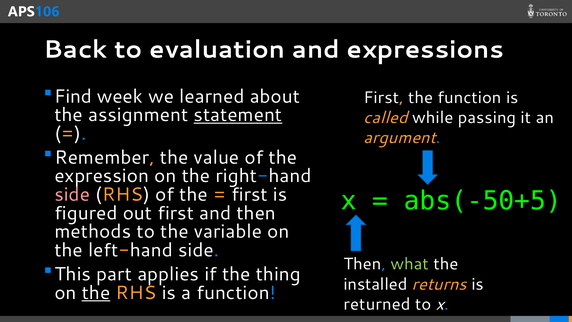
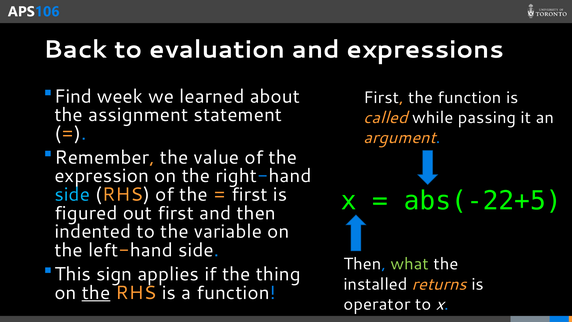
statement underline: present -> none
side at (72, 194) colour: pink -> light blue
abs(-50+5: abs(-50+5 -> abs(-22+5
methods: methods -> indented
part: part -> sign
returned: returned -> operator
